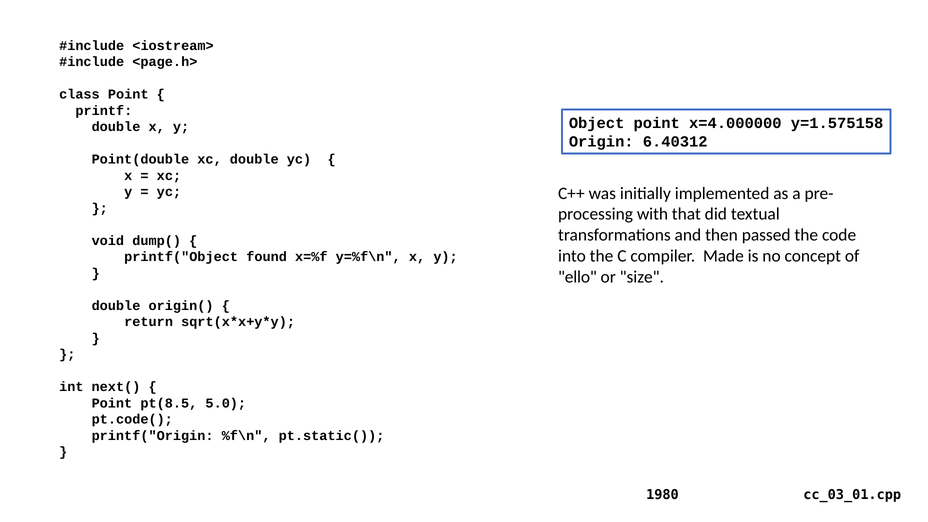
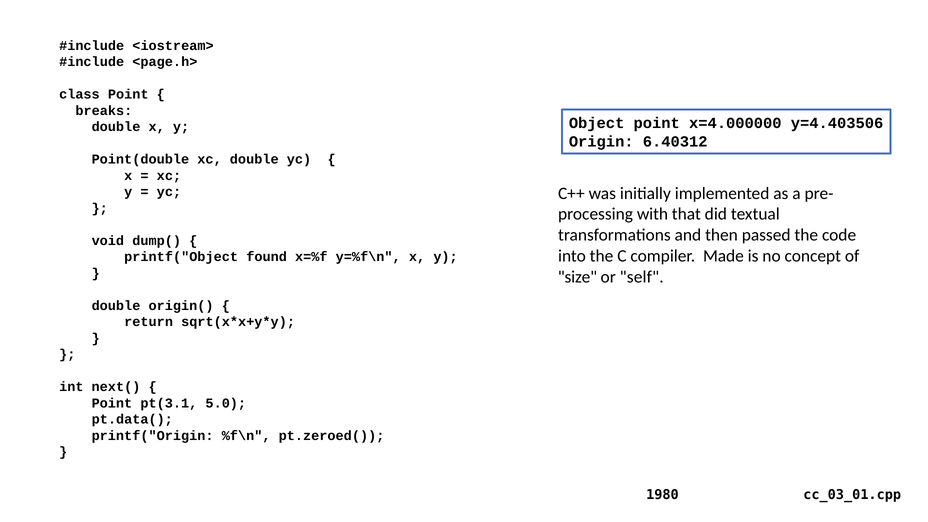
printf: printf -> breaks
y=1.575158: y=1.575158 -> y=4.403506
ello: ello -> size
size: size -> self
pt(8.5: pt(8.5 -> pt(3.1
pt.code(: pt.code( -> pt.data(
pt.static(: pt.static( -> pt.zeroed(
